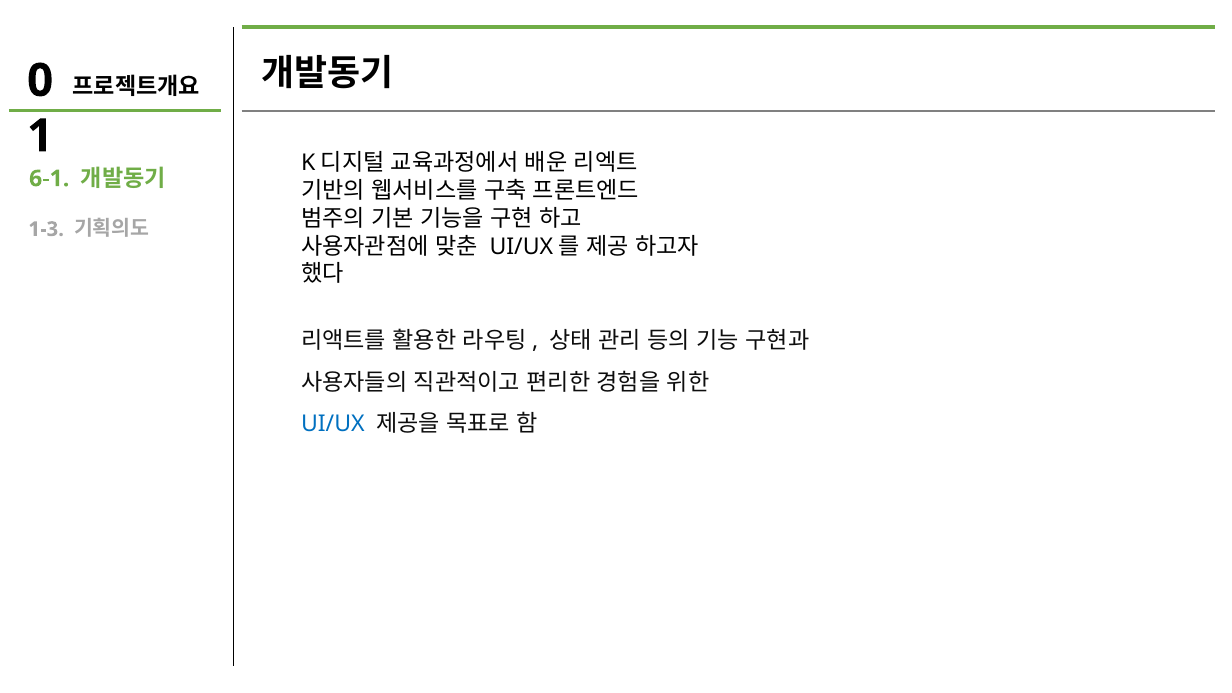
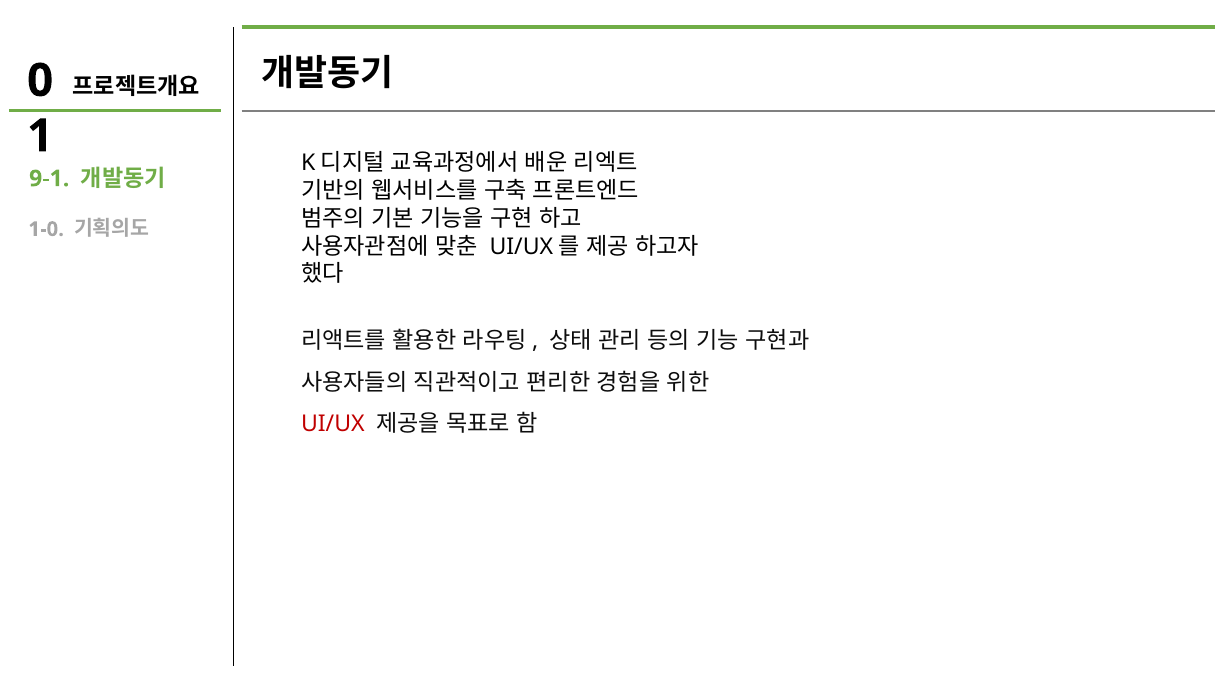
6-1: 6-1 -> 9-1
1-3: 1-3 -> 1-0
UI/UX colour: blue -> red
